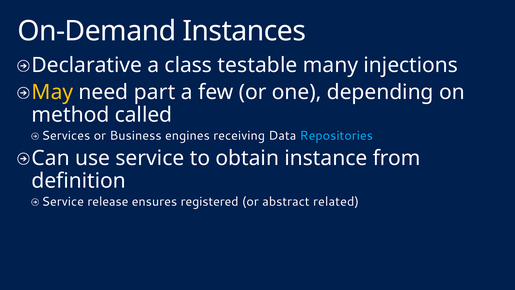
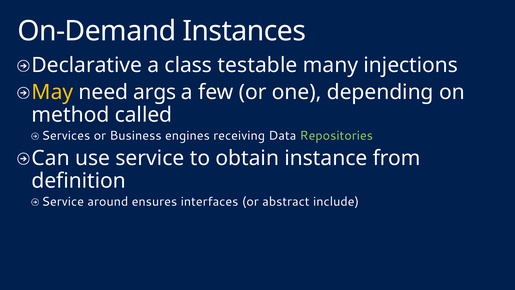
part: part -> args
Repositories colour: light blue -> light green
release: release -> around
registered: registered -> interfaces
related: related -> include
